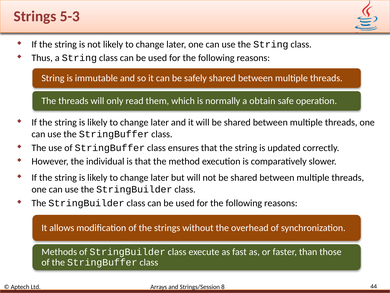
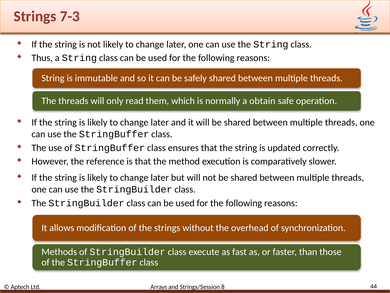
5-3: 5-3 -> 7-3
individual: individual -> reference
